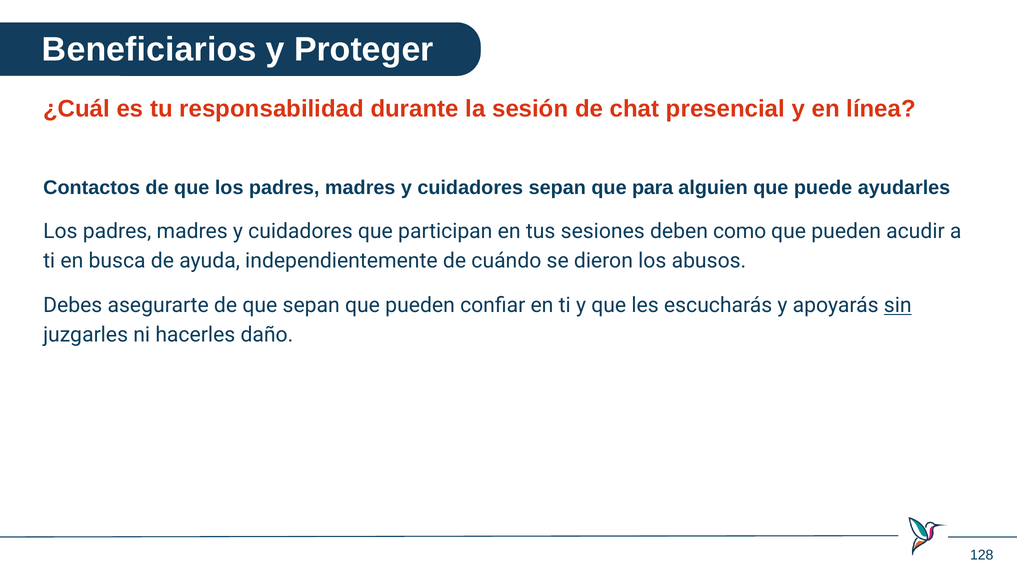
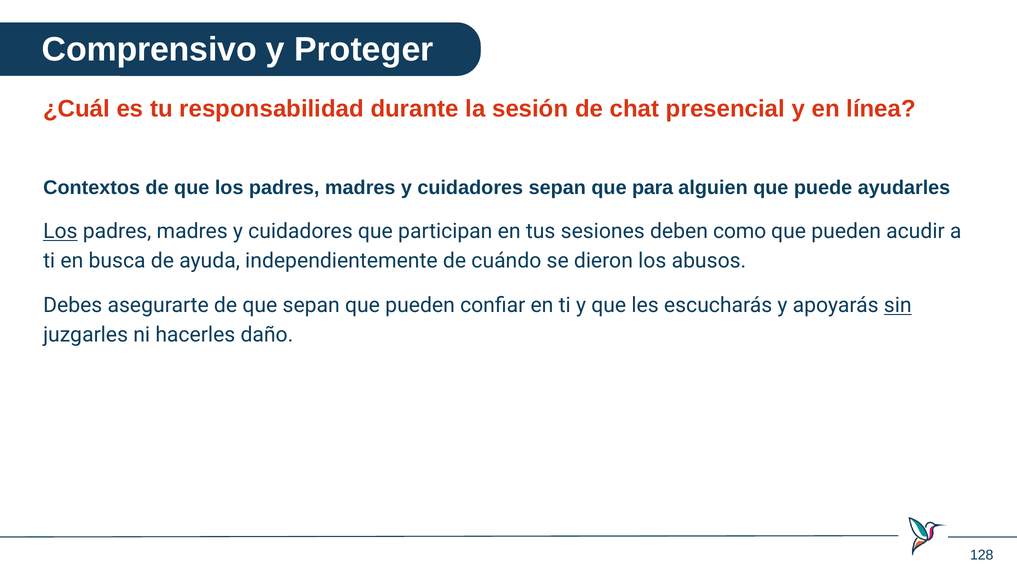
Beneficiarios: Beneficiarios -> Comprensivo
Contactos: Contactos -> Contextos
Los at (60, 232) underline: none -> present
